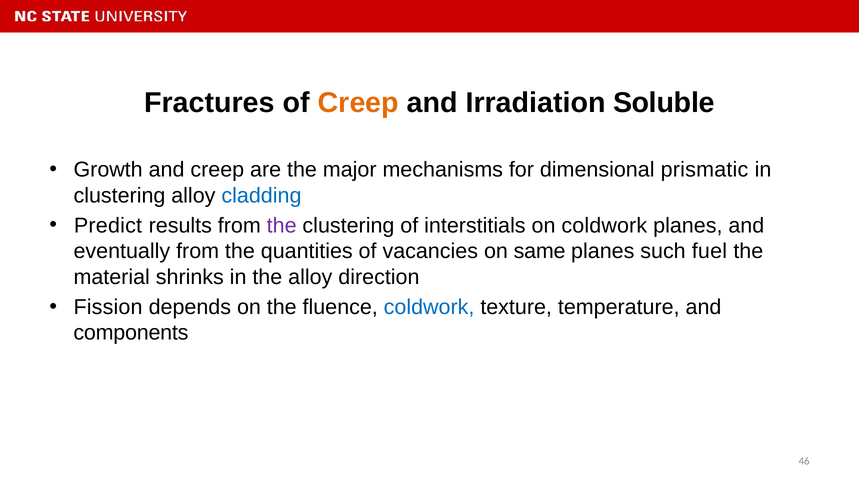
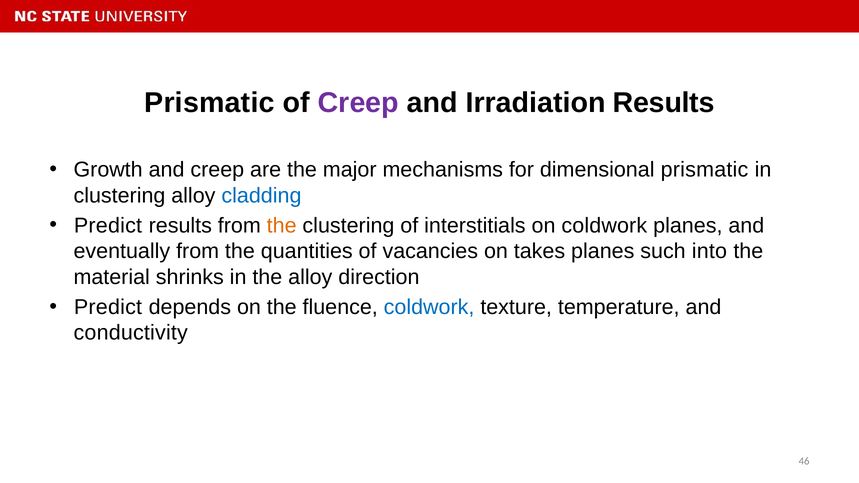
Fractures at (210, 103): Fractures -> Prismatic
Creep at (358, 103) colour: orange -> purple
Irradiation Soluble: Soluble -> Results
the at (282, 226) colour: purple -> orange
same: same -> takes
fuel: fuel -> into
Fission at (108, 307): Fission -> Predict
components: components -> conductivity
